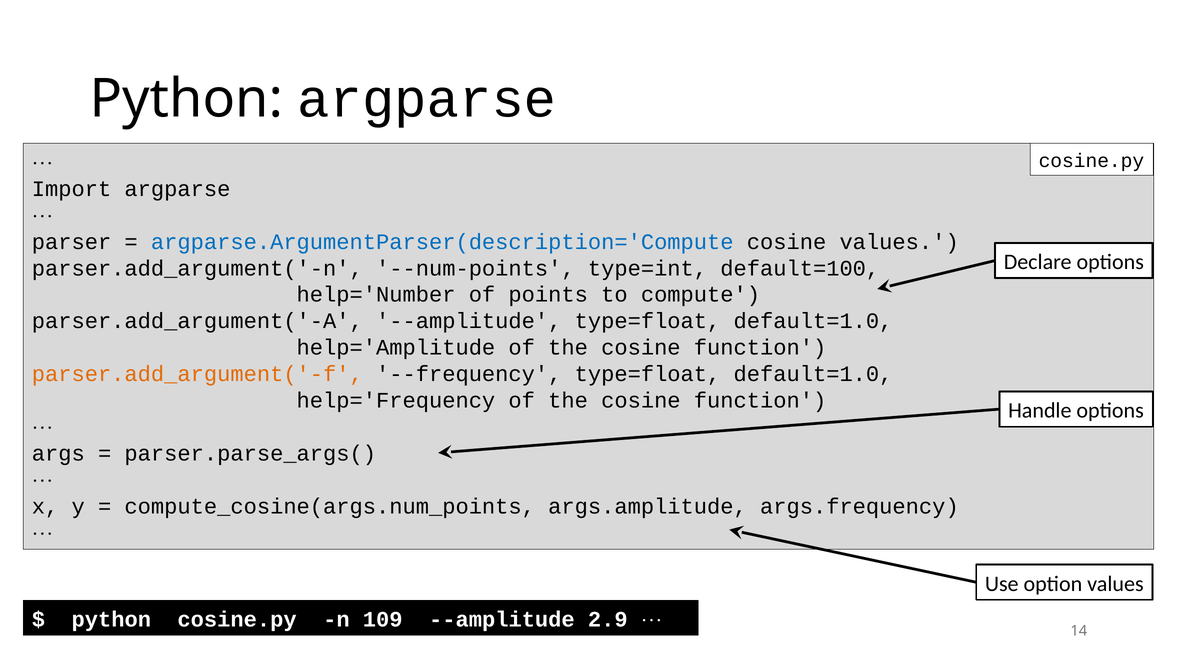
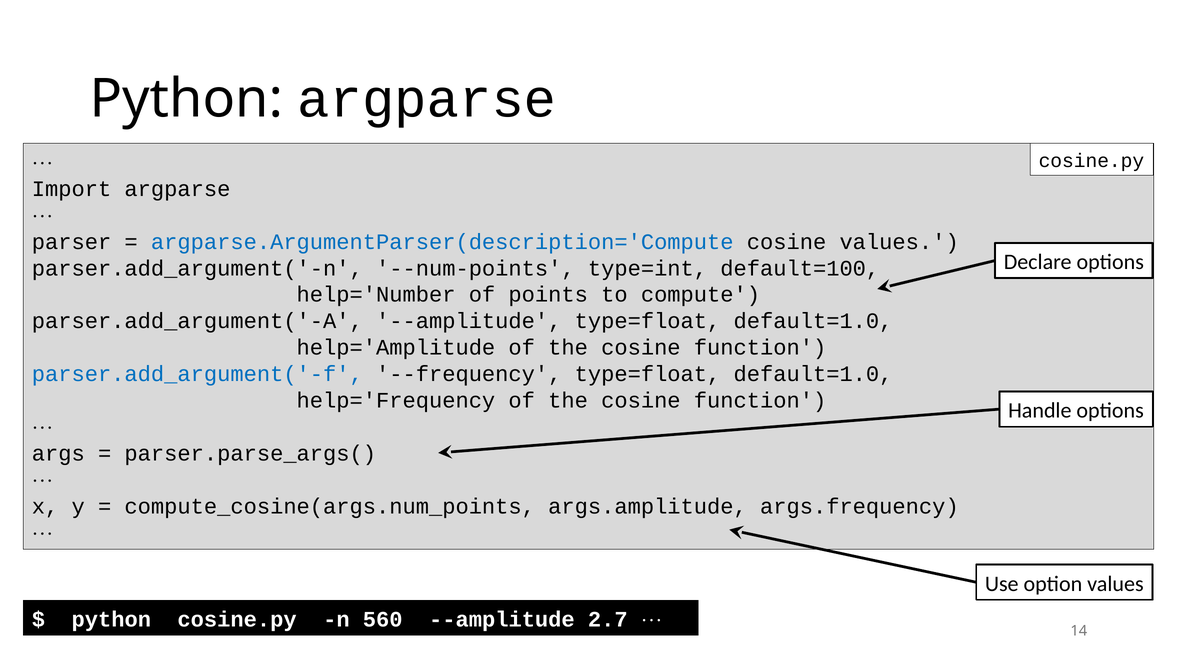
parser.add_argument('-f colour: orange -> blue
109: 109 -> 560
2.9: 2.9 -> 2.7
